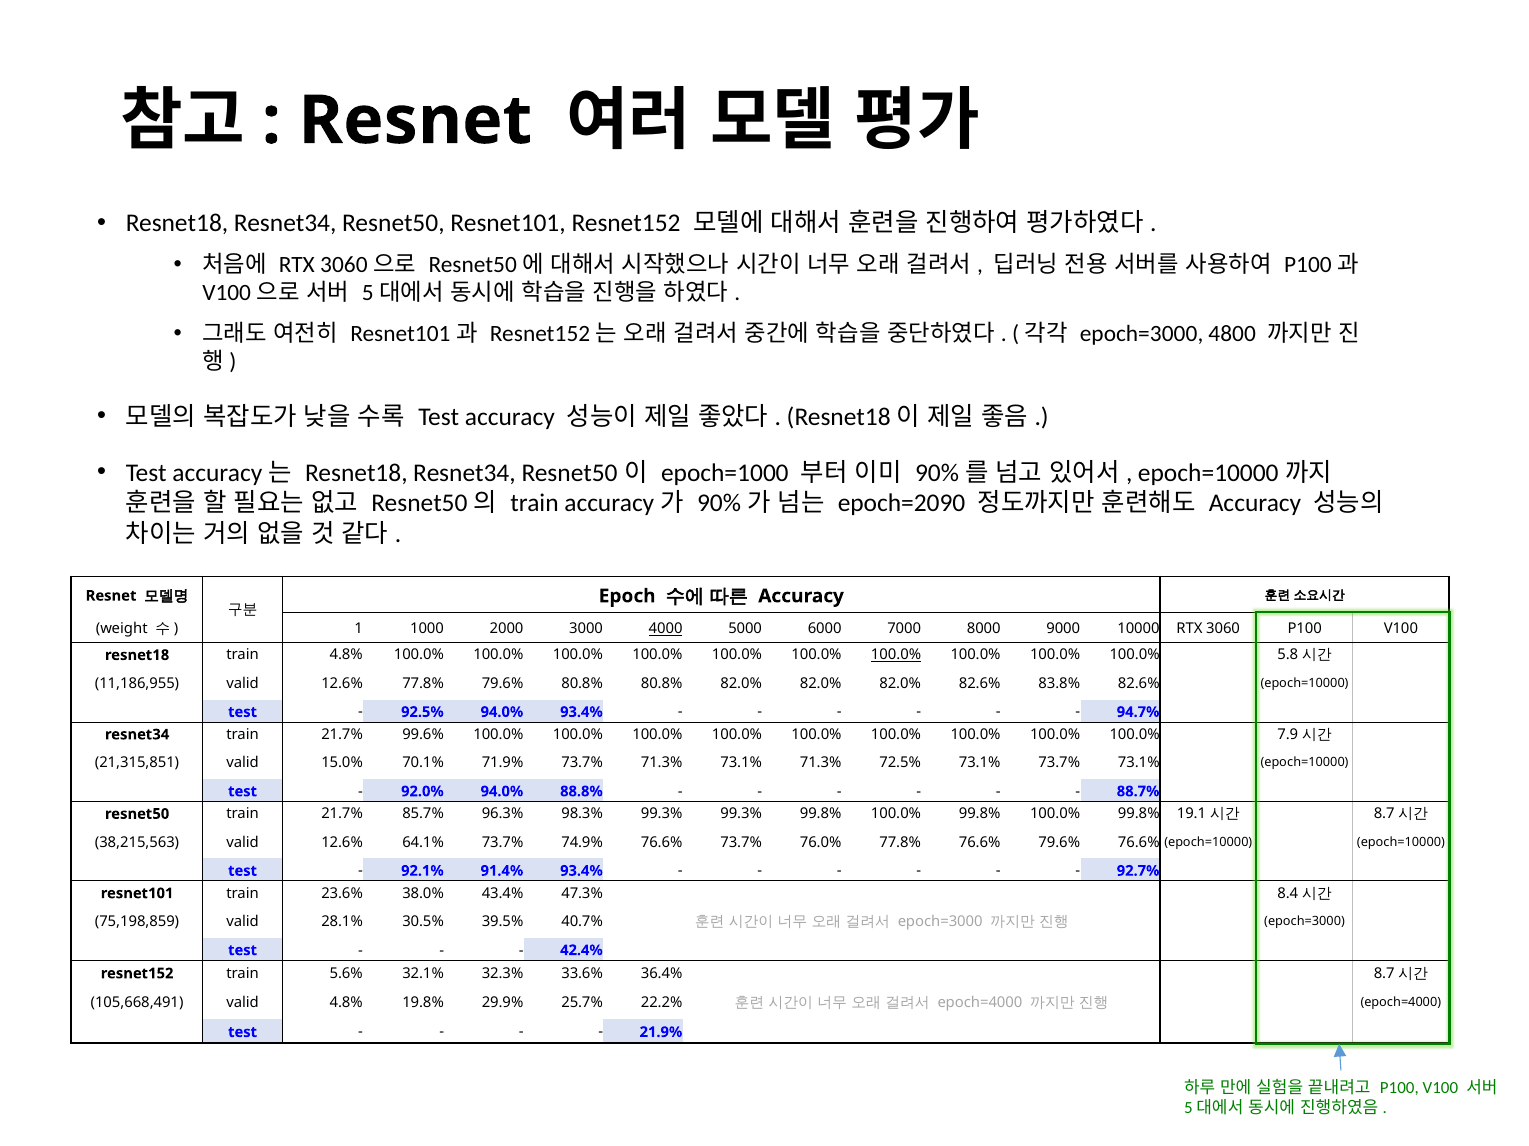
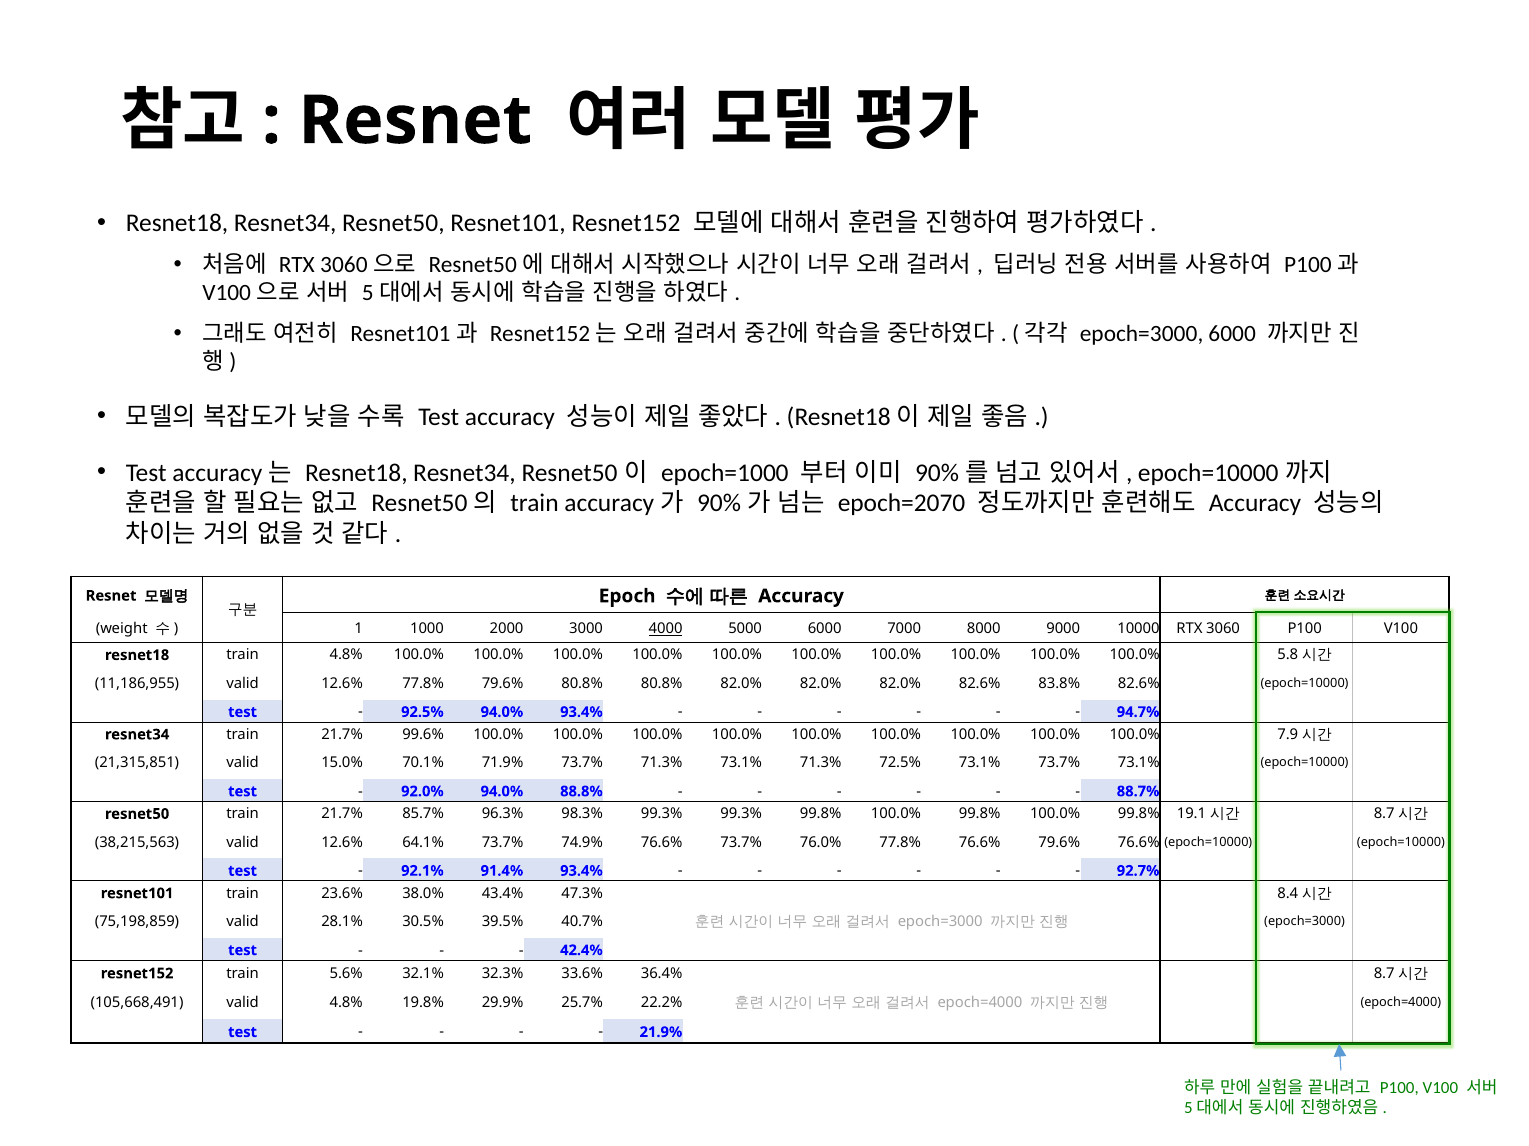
epoch=3000 4800: 4800 -> 6000
epoch=2090: epoch=2090 -> epoch=2070
100.0% at (896, 656) underline: present -> none
